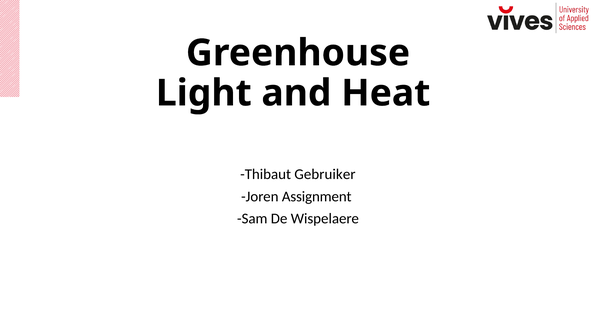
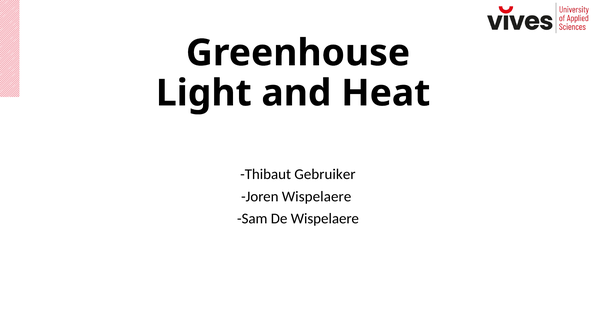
Joren Assignment: Assignment -> Wispelaere
